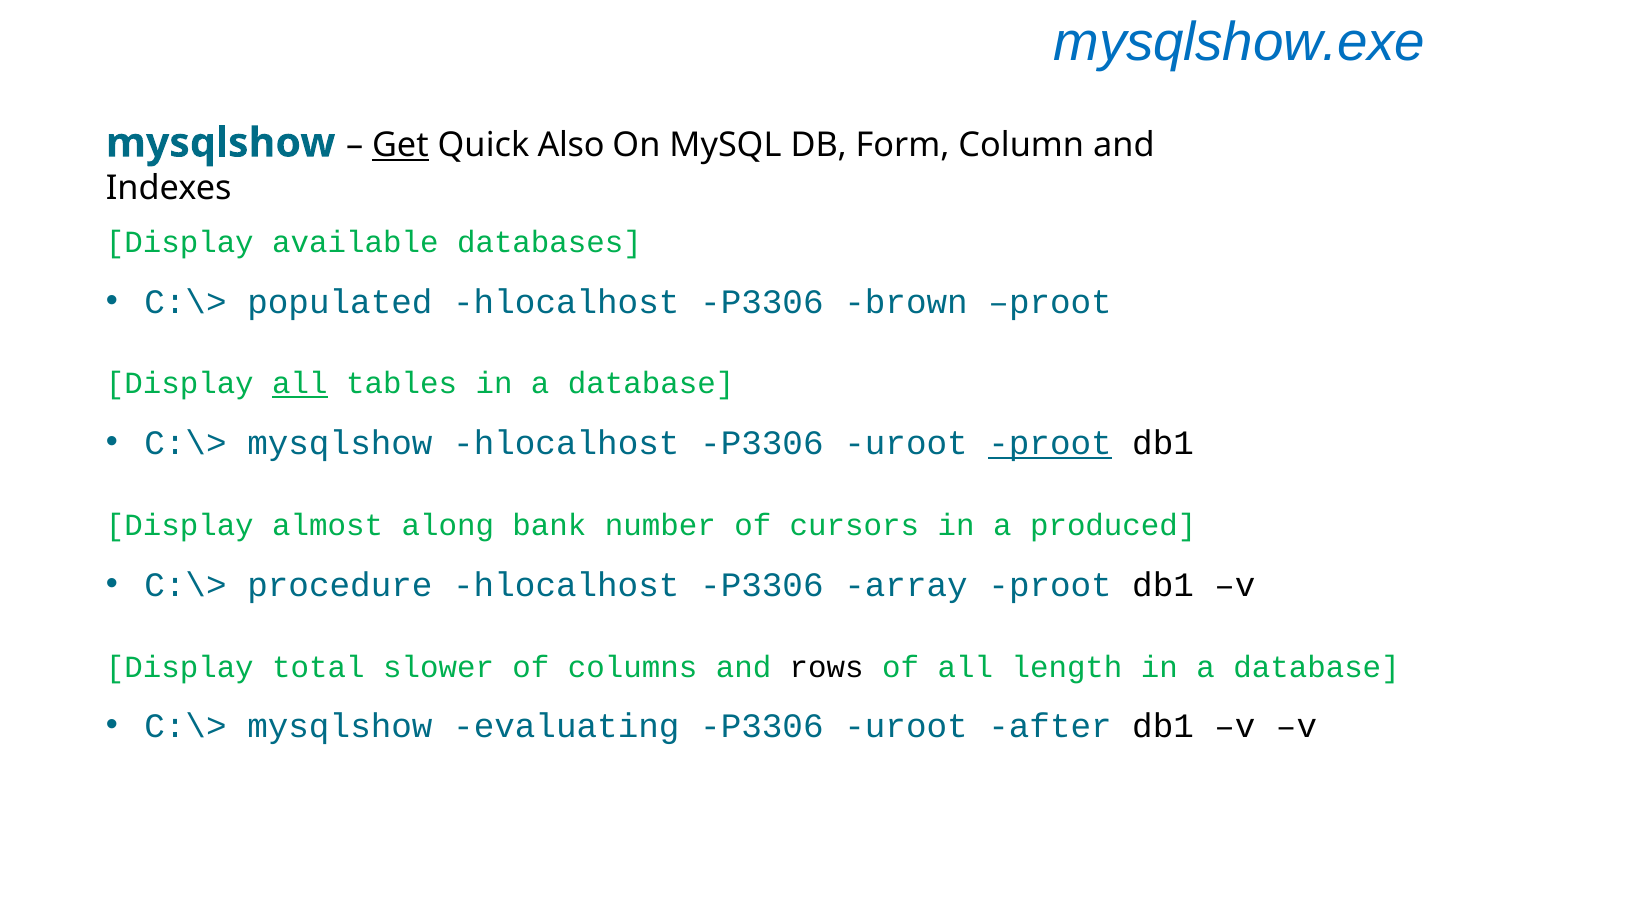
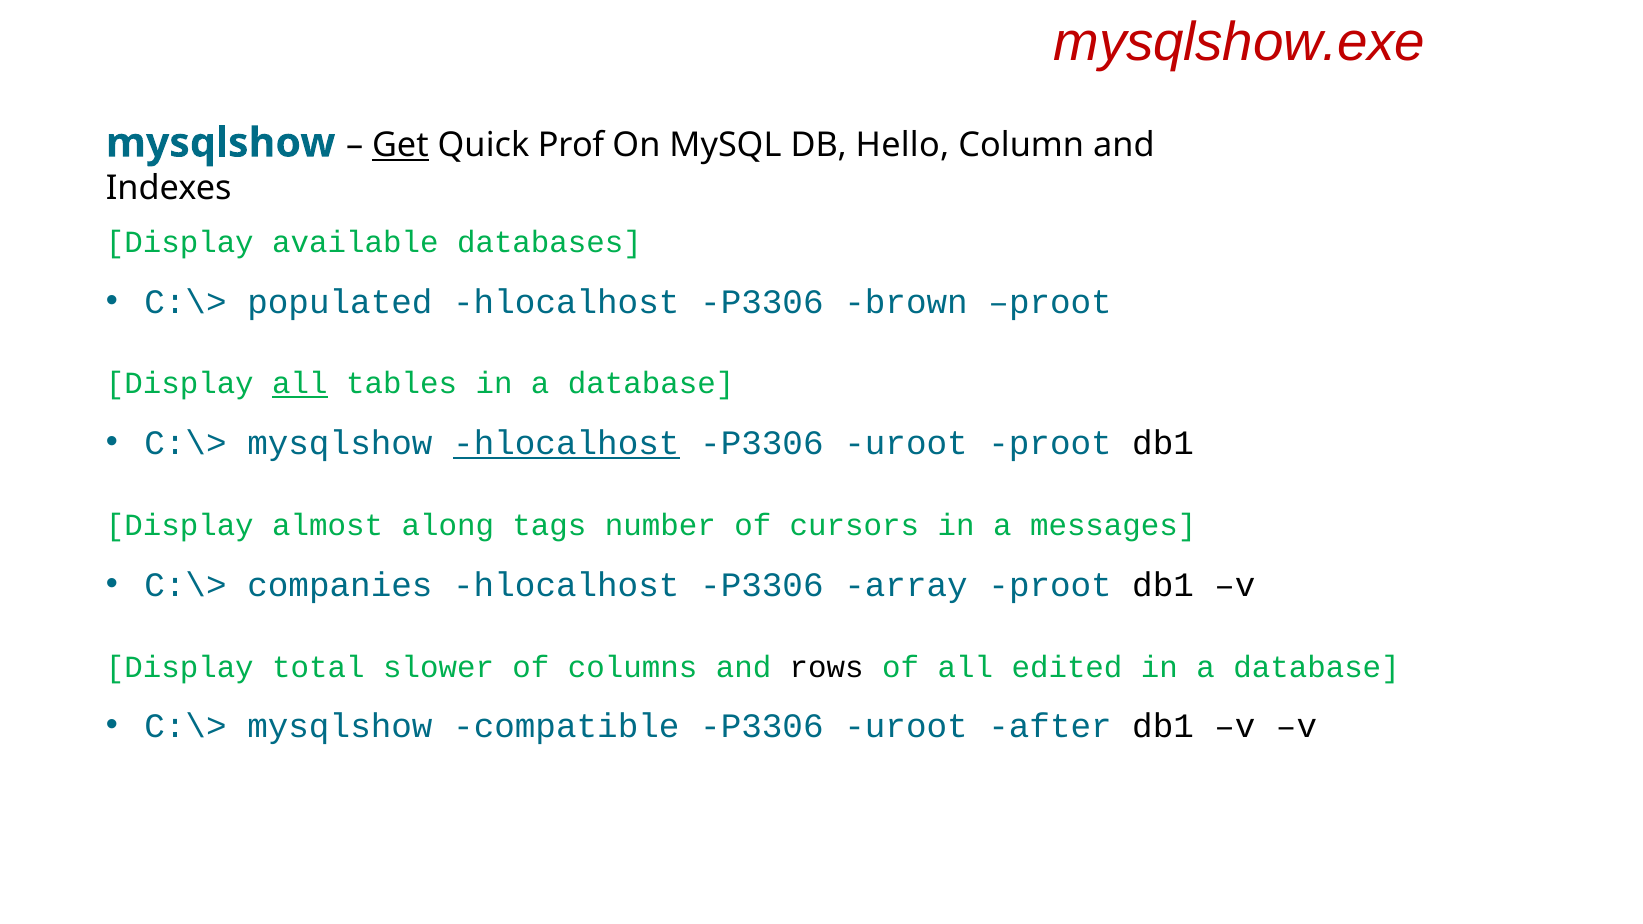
mysqlshow.exe colour: blue -> red
Also: Also -> Prof
Form: Form -> Hello
hlocalhost at (566, 443) underline: none -> present
proot at (1050, 443) underline: present -> none
bank: bank -> tags
produced: produced -> messages
procedure: procedure -> companies
length: length -> edited
evaluating: evaluating -> compatible
